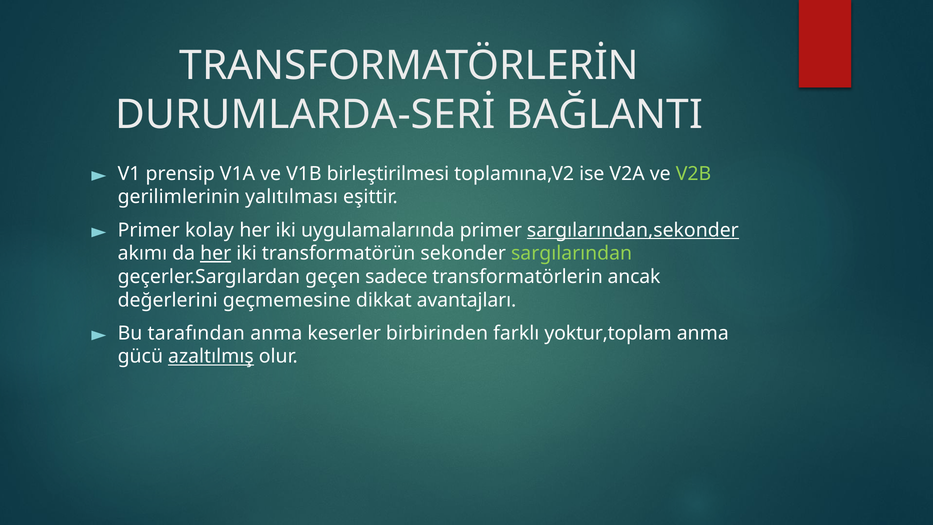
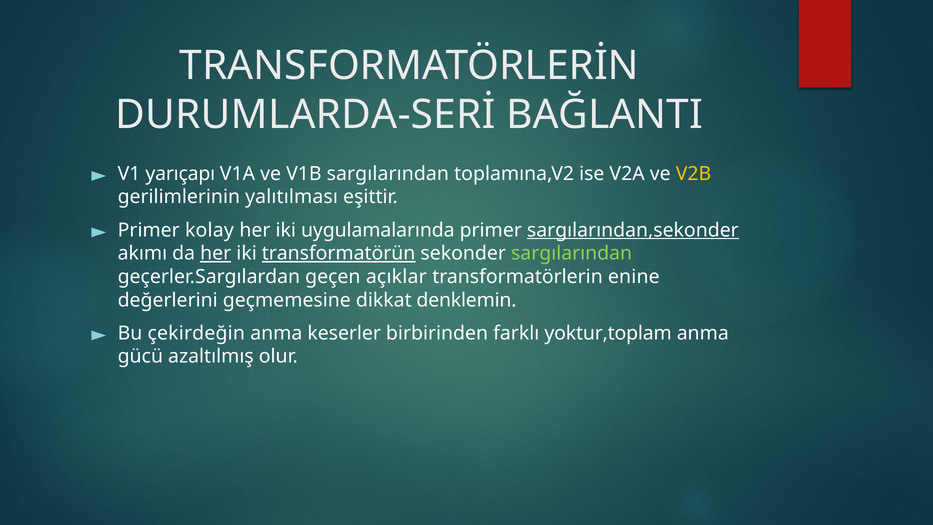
prensip: prensip -> yarıçapı
V1B birleştirilmesi: birleştirilmesi -> sargılarından
V2B colour: light green -> yellow
transformatörün underline: none -> present
sadece: sadece -> açıklar
ancak: ancak -> enine
avantajları: avantajları -> denklemin
tarafından: tarafından -> çekirdeğin
azaltılmış underline: present -> none
